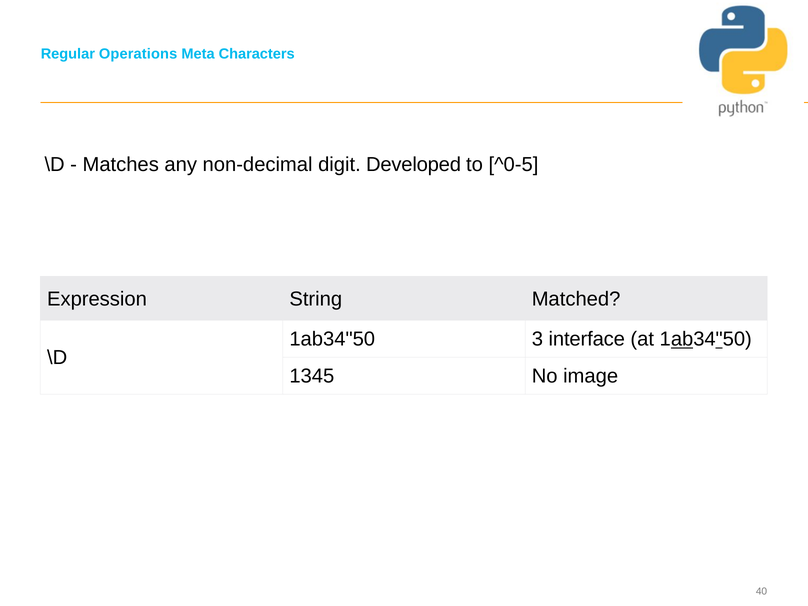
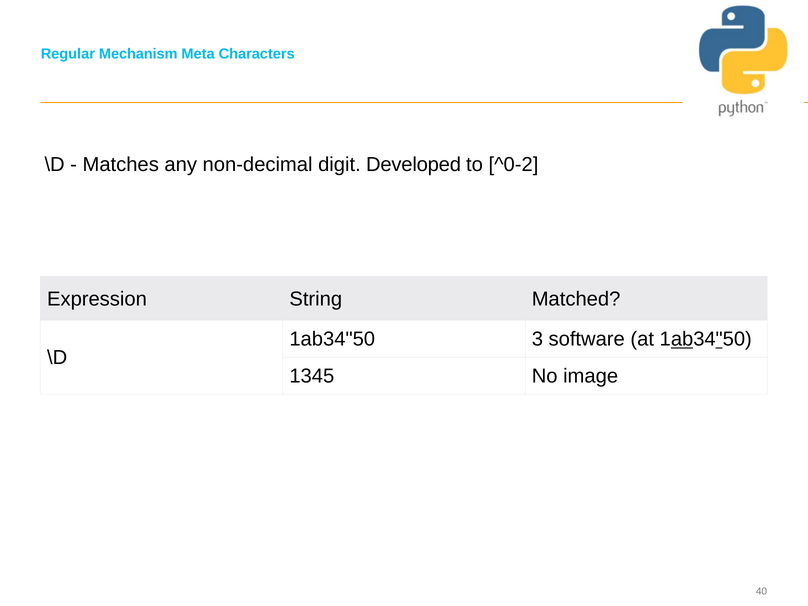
Operations: Operations -> Mechanism
^0-5: ^0-5 -> ^0-2
interface: interface -> software
